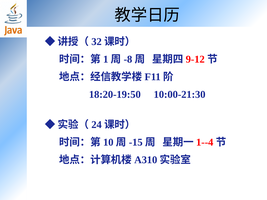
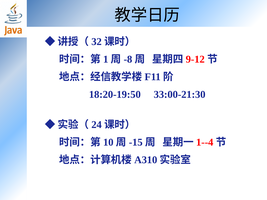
10:00-21:30: 10:00-21:30 -> 33:00-21:30
